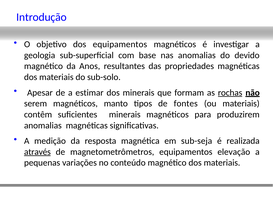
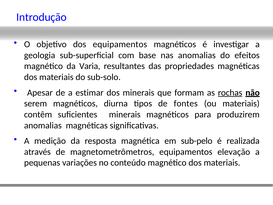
devido: devido -> efeitos
Anos: Anos -> Varia
manto: manto -> diurna
sub-seja: sub-seja -> sub-pelo
através underline: present -> none
